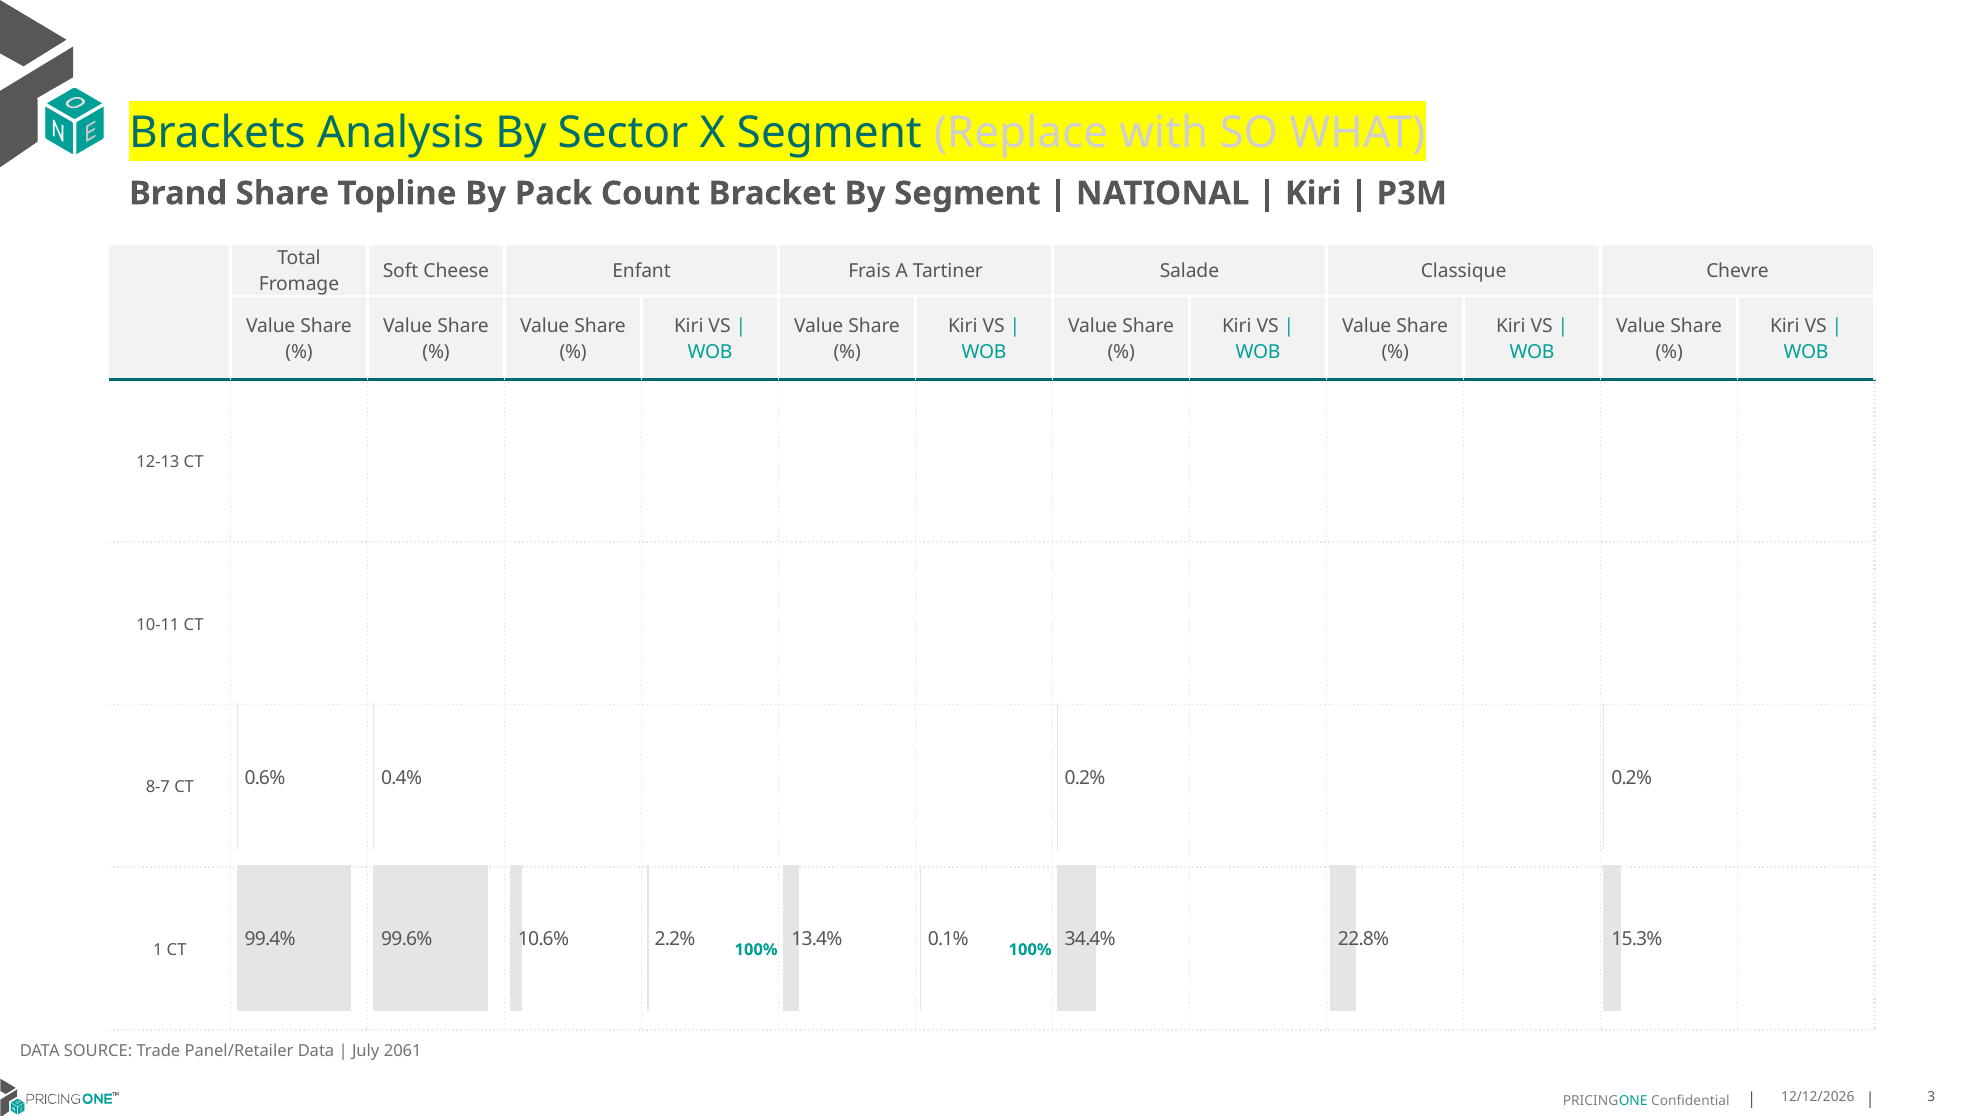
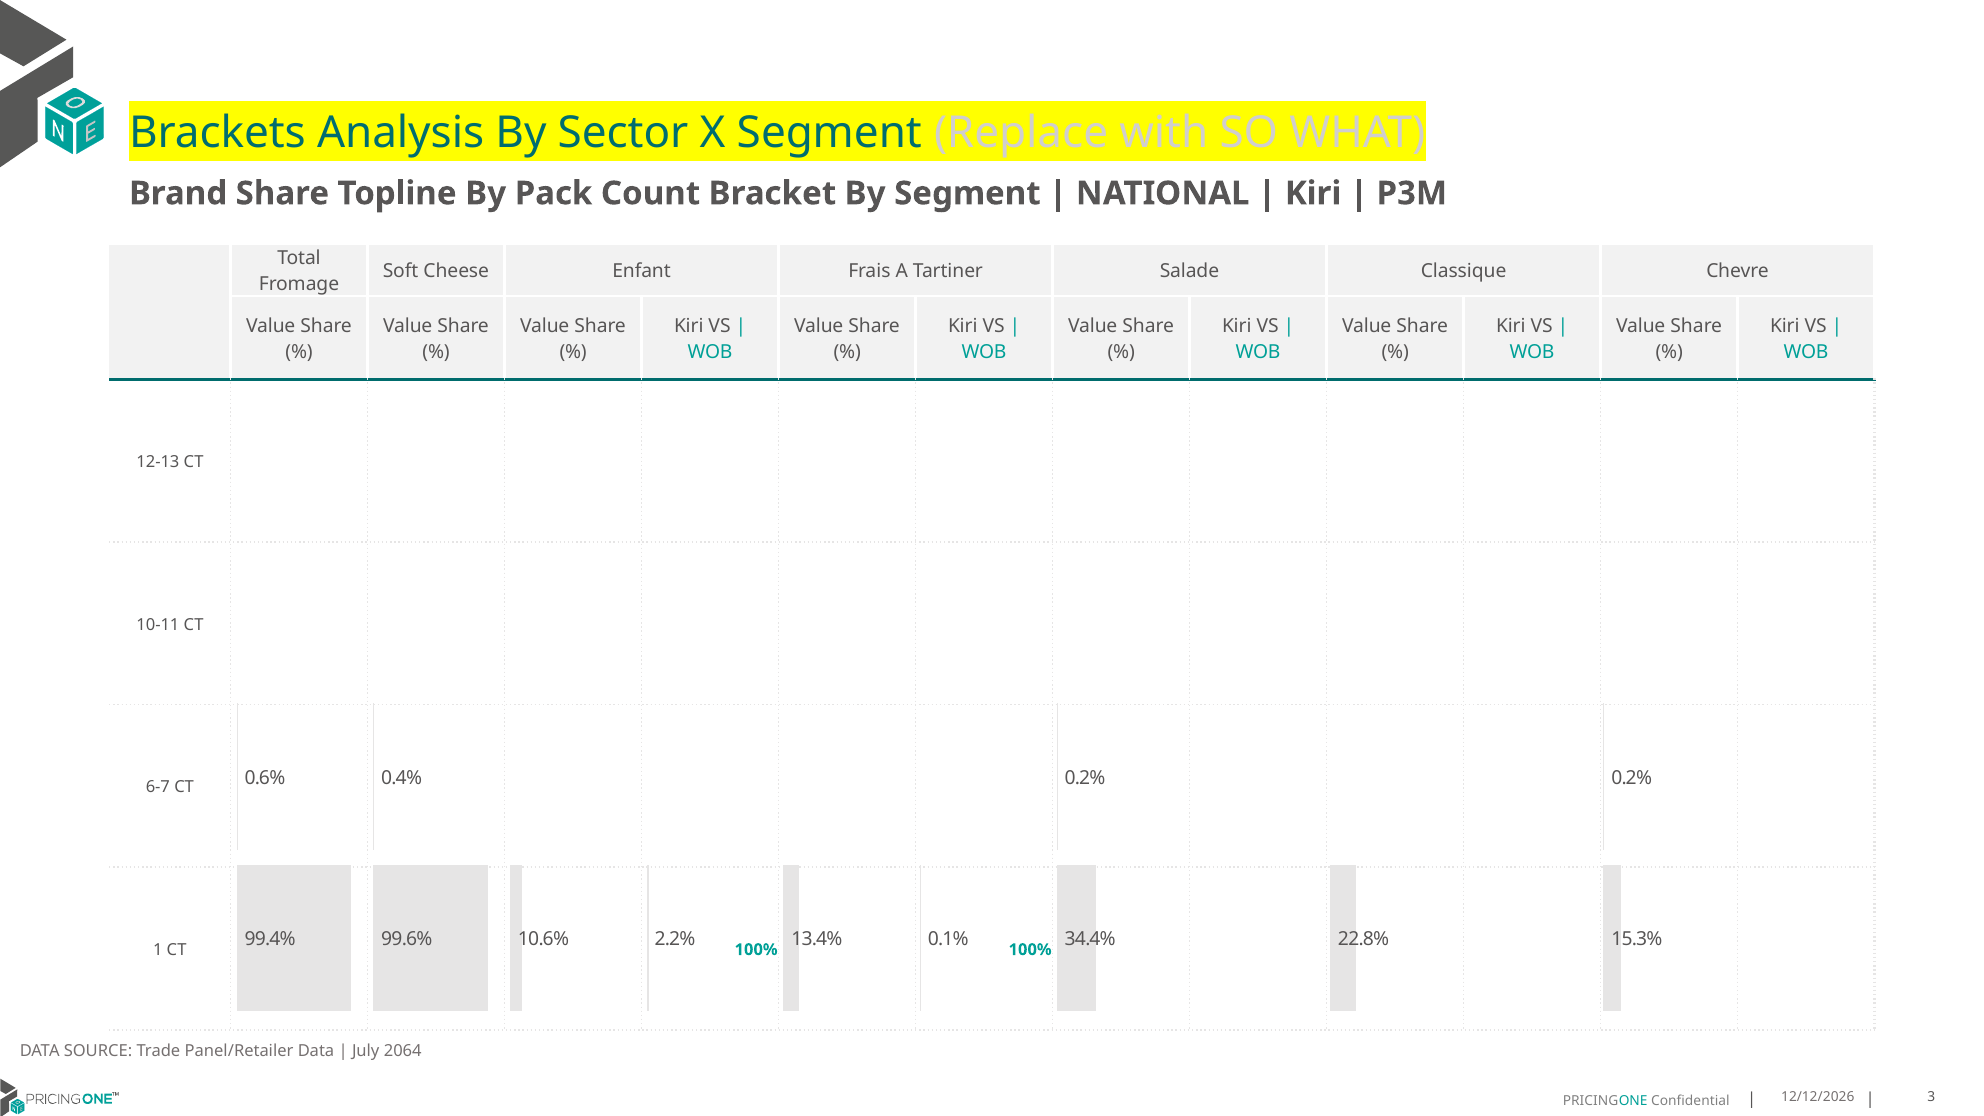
8-7: 8-7 -> 6-7
2061: 2061 -> 2064
